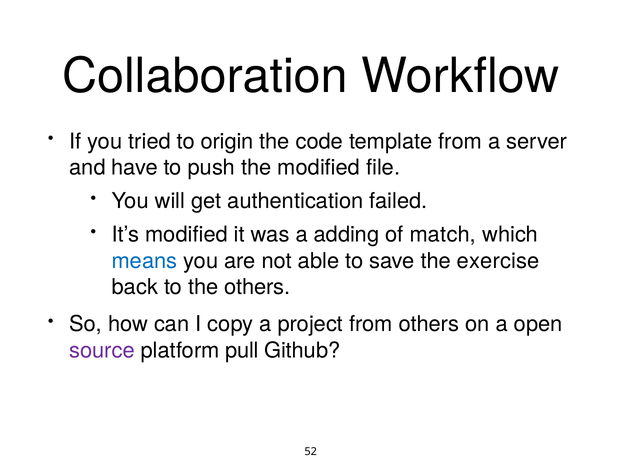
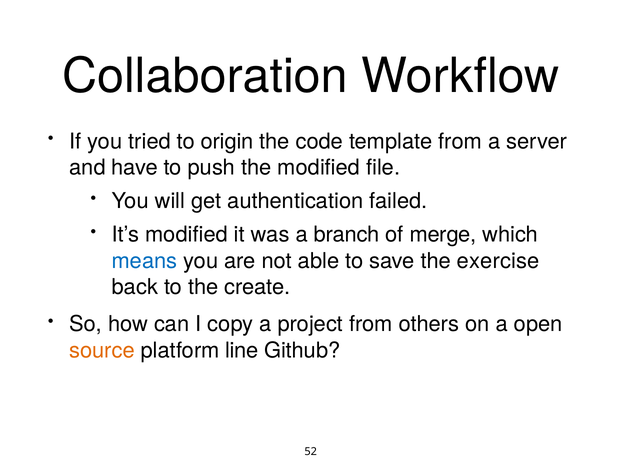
adding: adding -> branch
match: match -> merge
the others: others -> create
source colour: purple -> orange
pull: pull -> line
